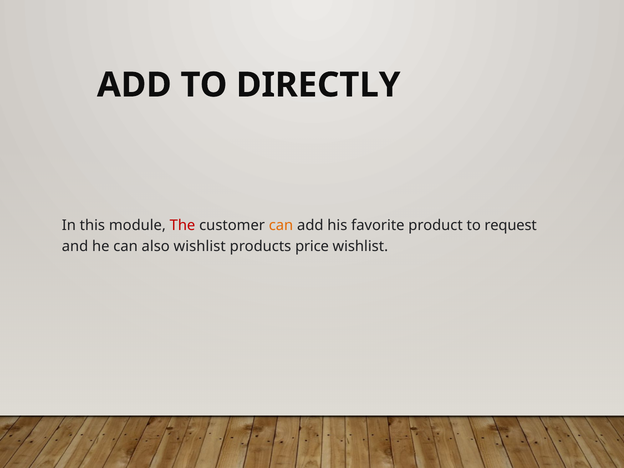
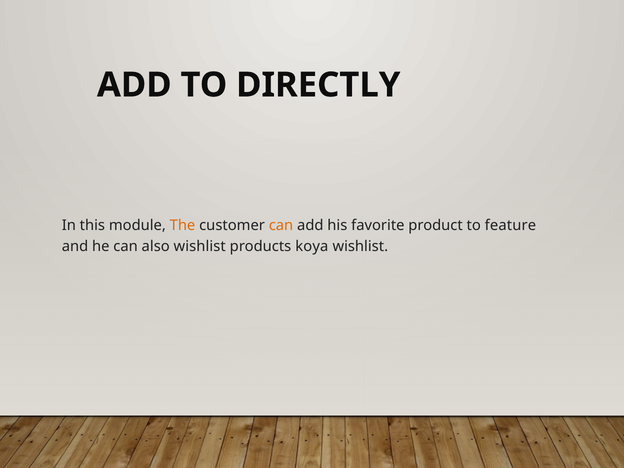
The colour: red -> orange
request: request -> feature
price: price -> koya
